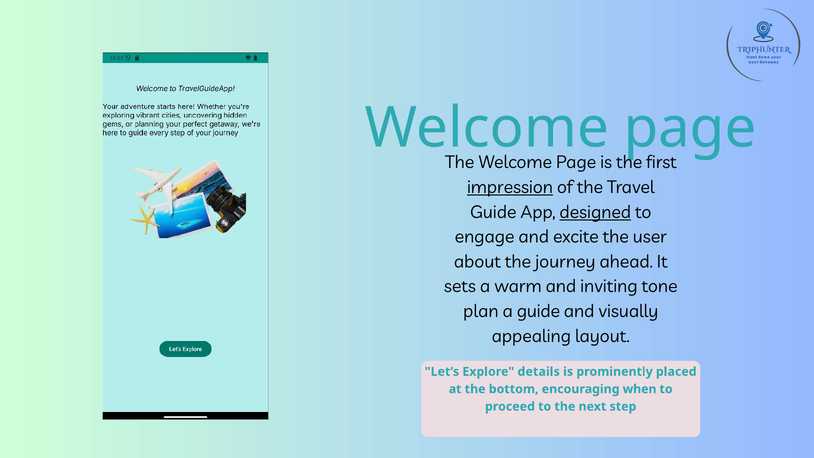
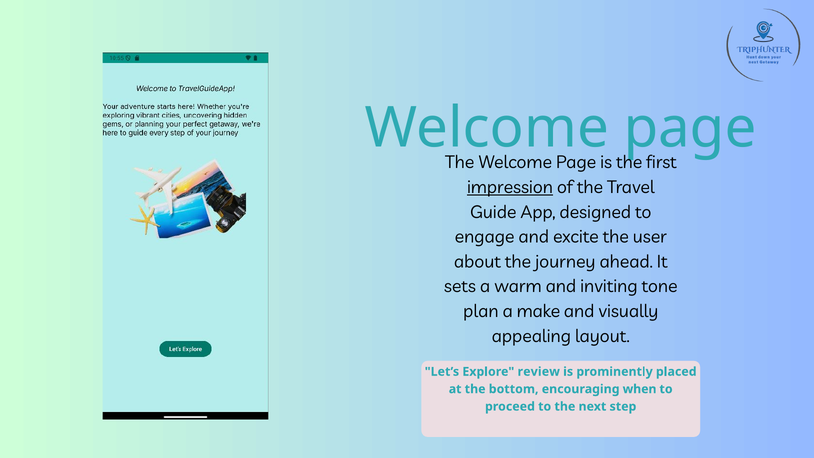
designed underline: present -> none
a guide: guide -> make
details: details -> review
